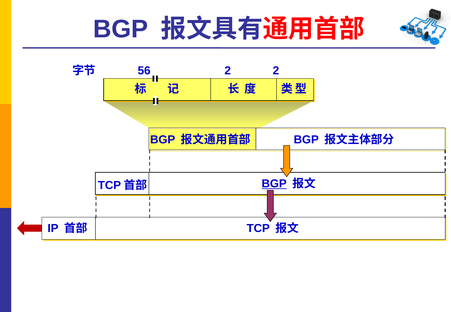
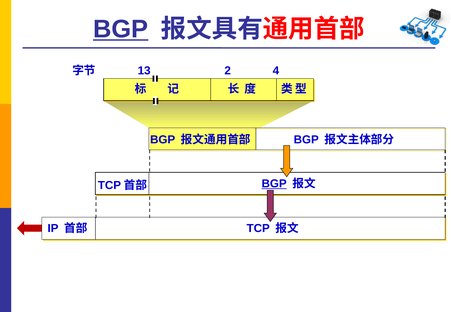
BGP at (121, 29) underline: none -> present
56: 56 -> 13
2 2: 2 -> 4
